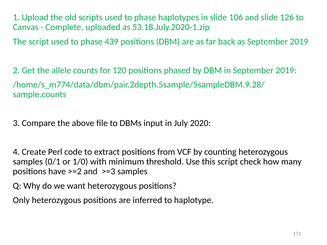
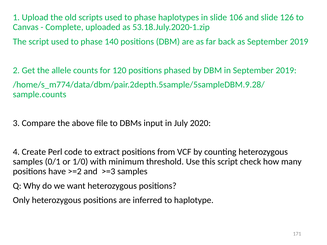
439: 439 -> 140
